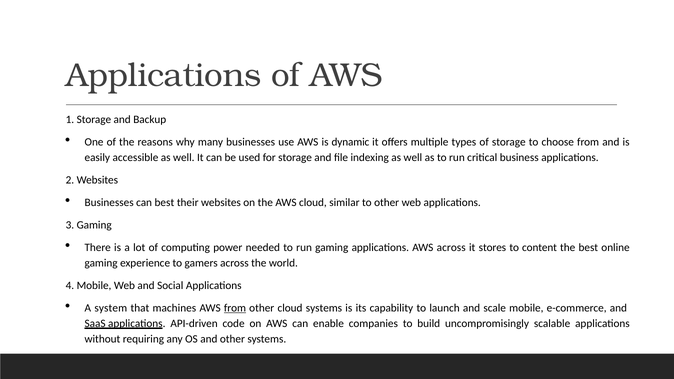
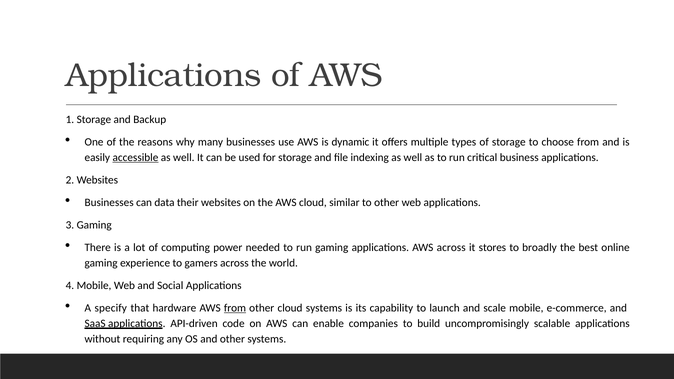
accessible underline: none -> present
can best: best -> data
content: content -> broadly
system: system -> specify
machines: machines -> hardware
